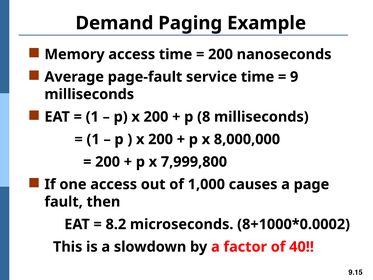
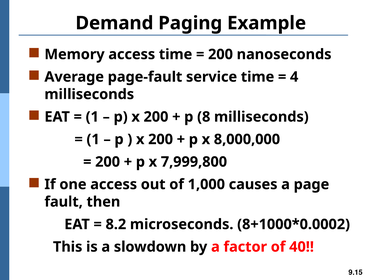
9: 9 -> 4
